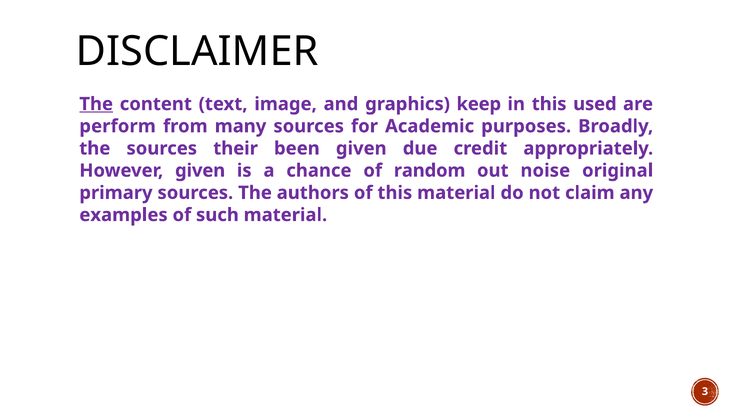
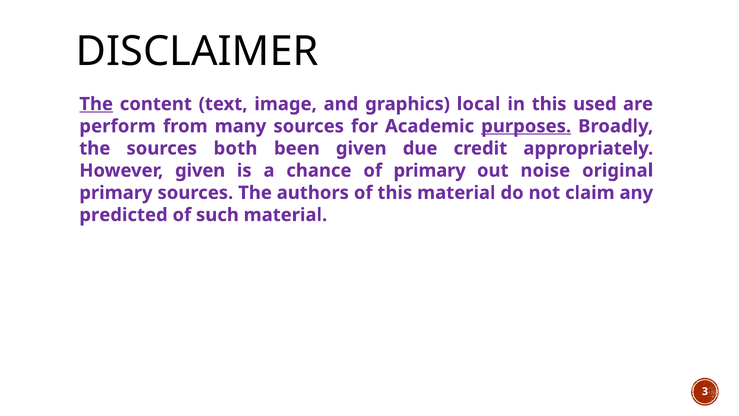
keep: keep -> local
purposes underline: none -> present
their: their -> both
of random: random -> primary
examples: examples -> predicted
